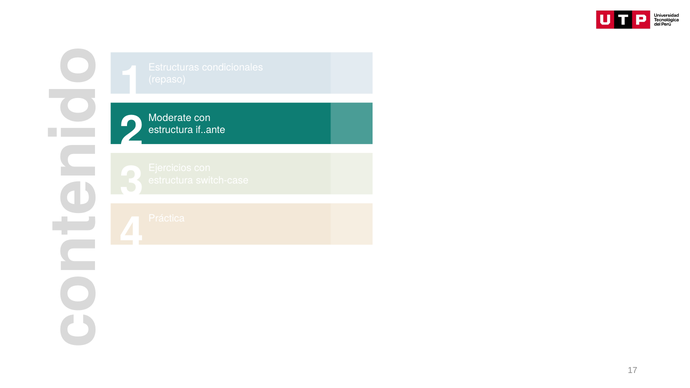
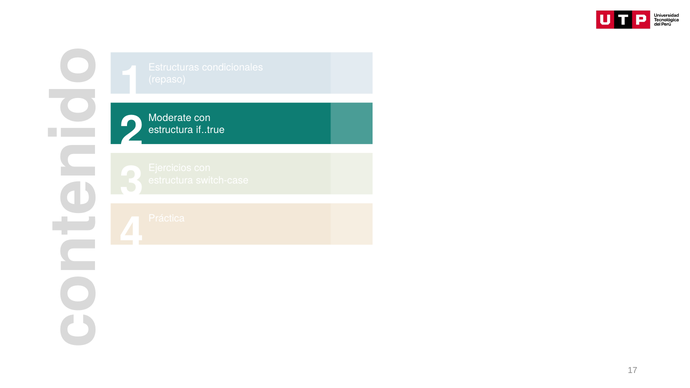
if..ante: if..ante -> if..true
